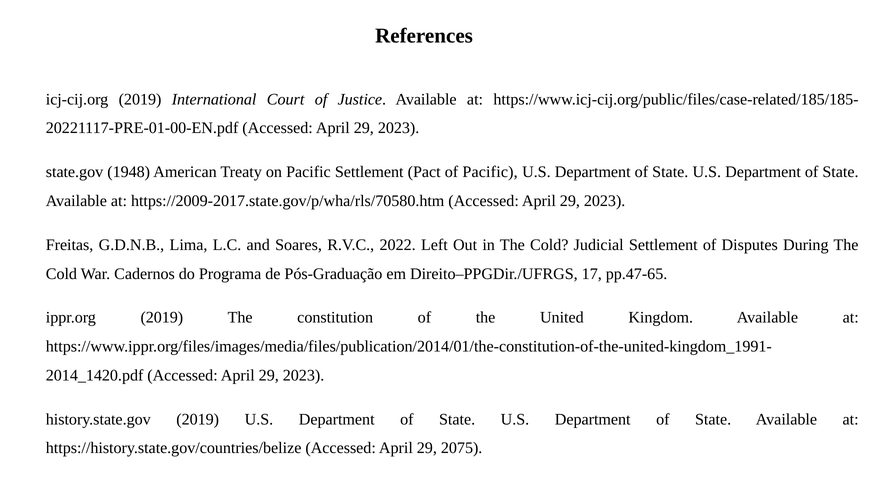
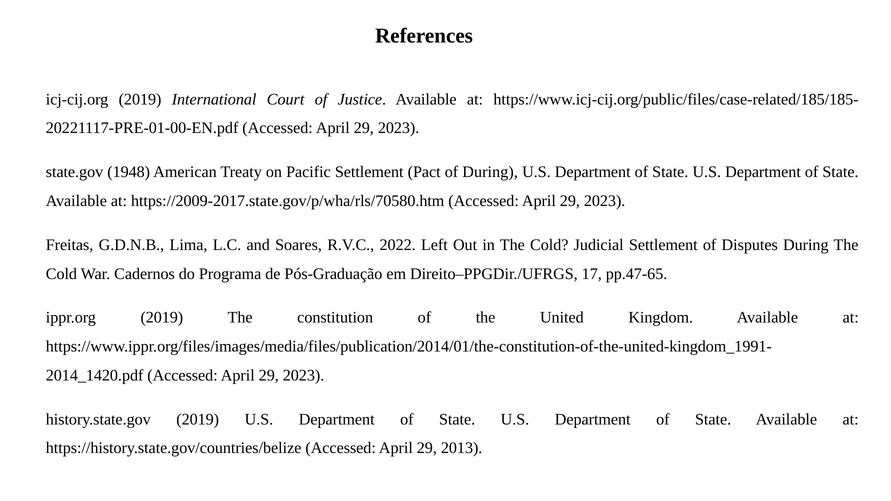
of Pacific: Pacific -> During
2075: 2075 -> 2013
